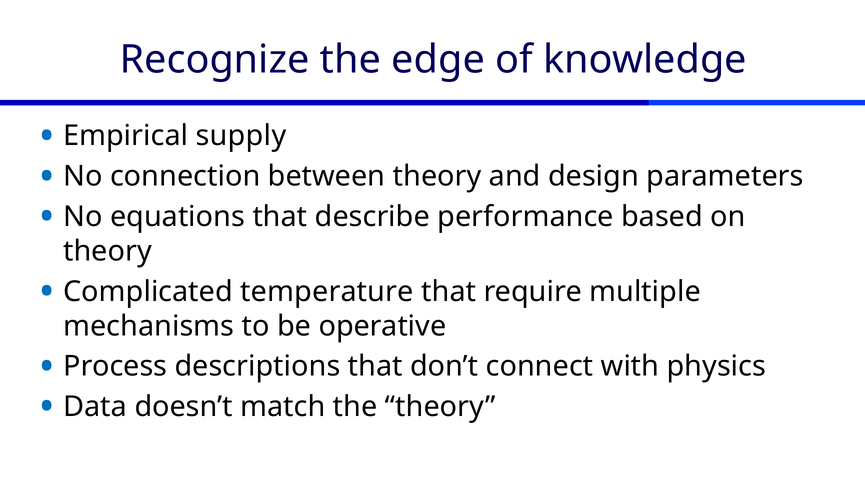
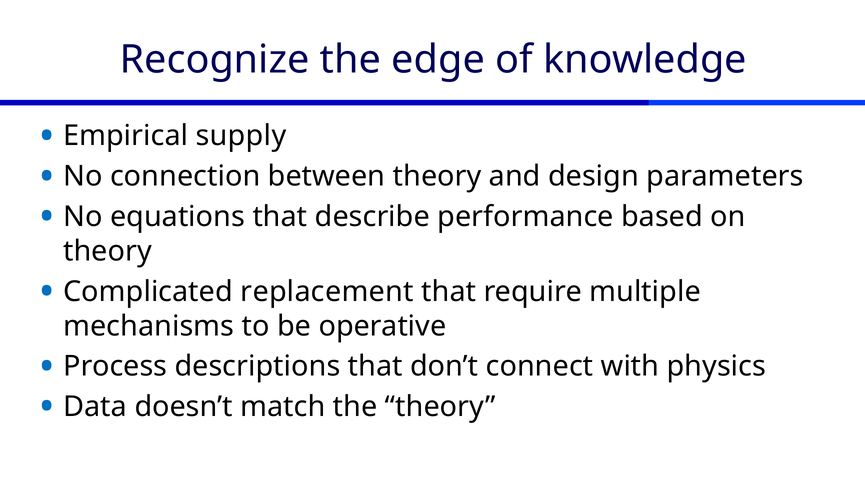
temperature: temperature -> replacement
